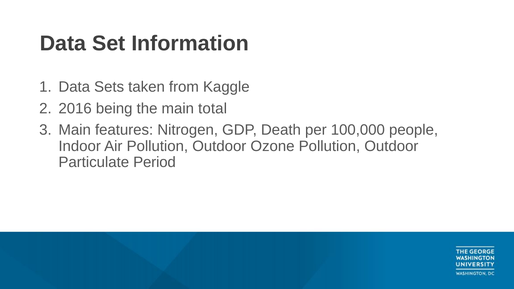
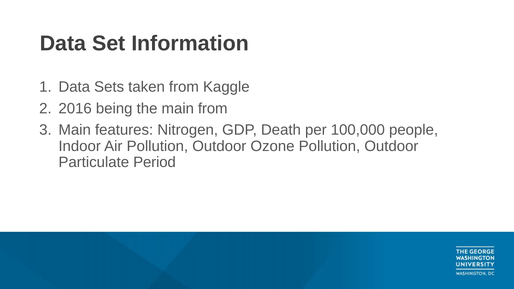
main total: total -> from
